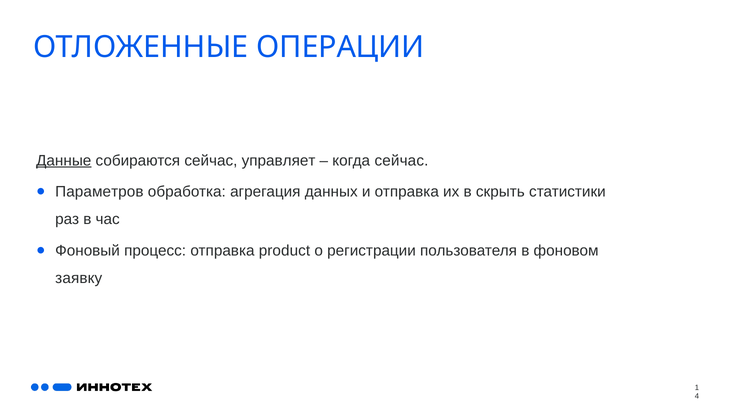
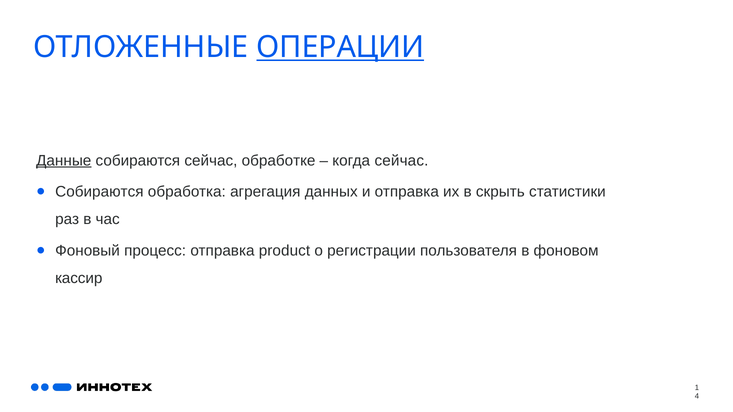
ОПЕРАЦИИ underline: none -> present
управляет: управляет -> обработке
Параметров at (99, 192): Параметров -> Собираются
заявку: заявку -> кассир
